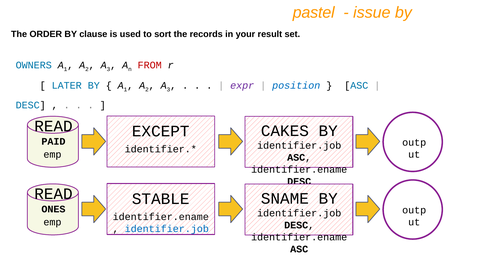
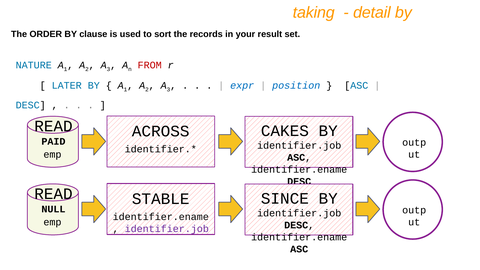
pastel: pastel -> taking
issue: issue -> detail
OWNERS: OWNERS -> NATURE
expr colour: purple -> blue
EXCEPT: EXCEPT -> ACROSS
SNAME: SNAME -> SINCE
ONES: ONES -> NULL
identifier.job at (167, 229) colour: blue -> purple
